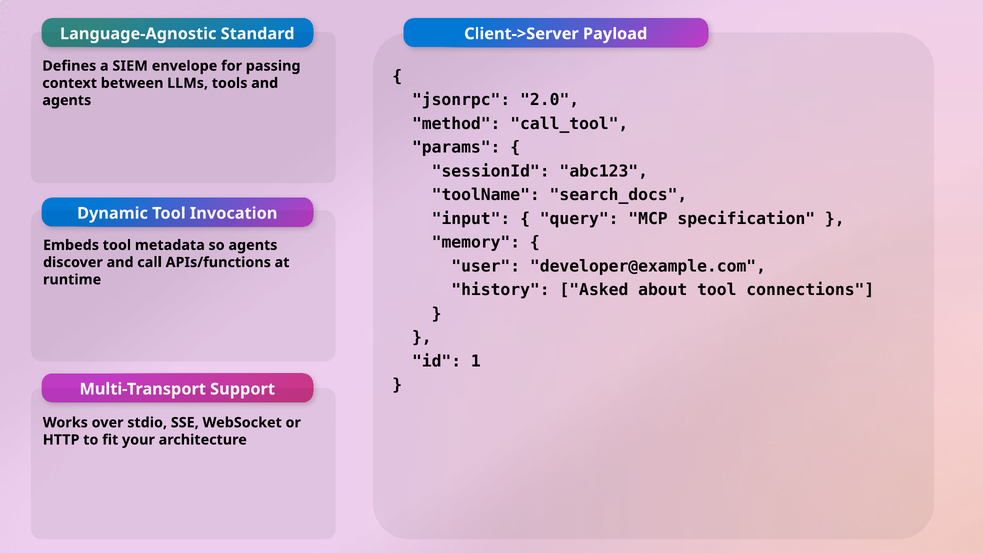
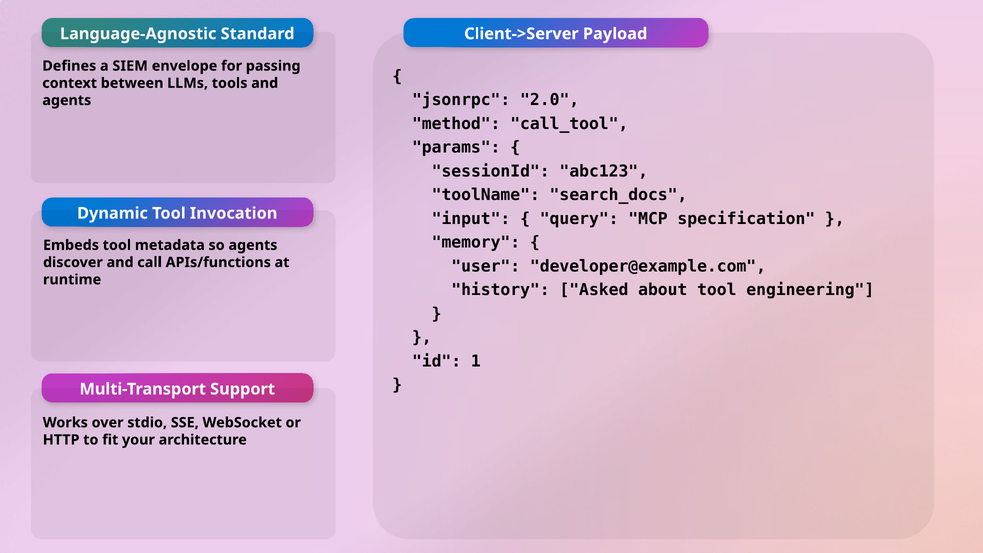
connections: connections -> engineering
